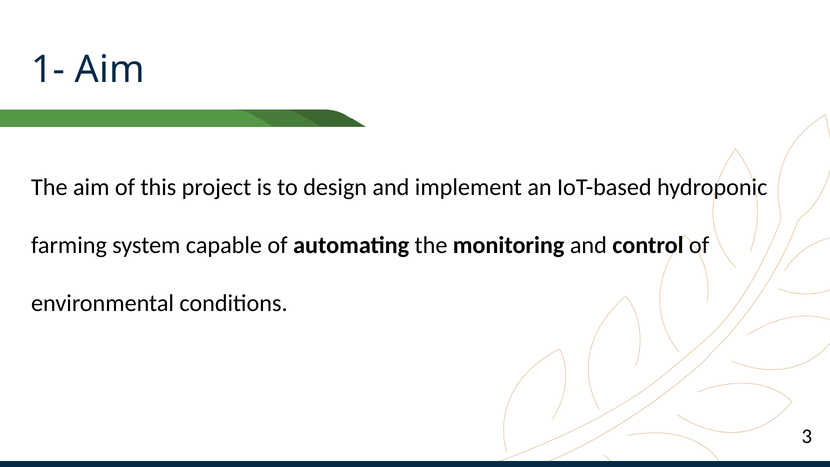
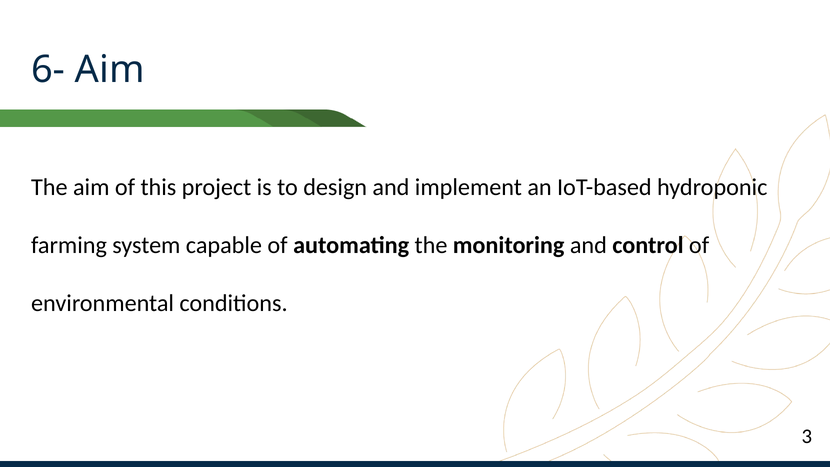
1-: 1- -> 6-
